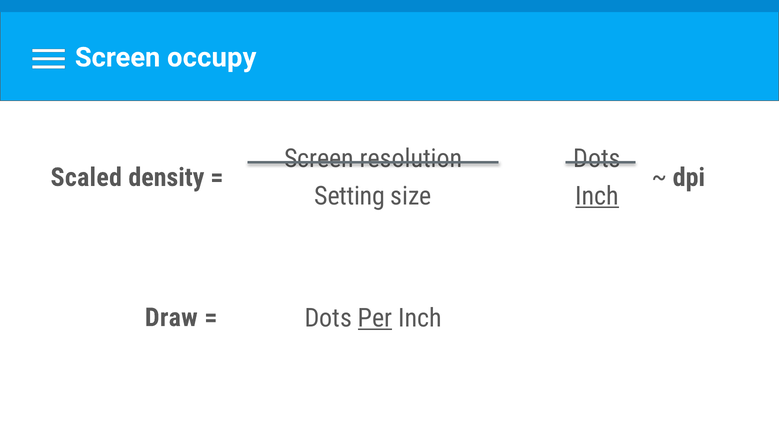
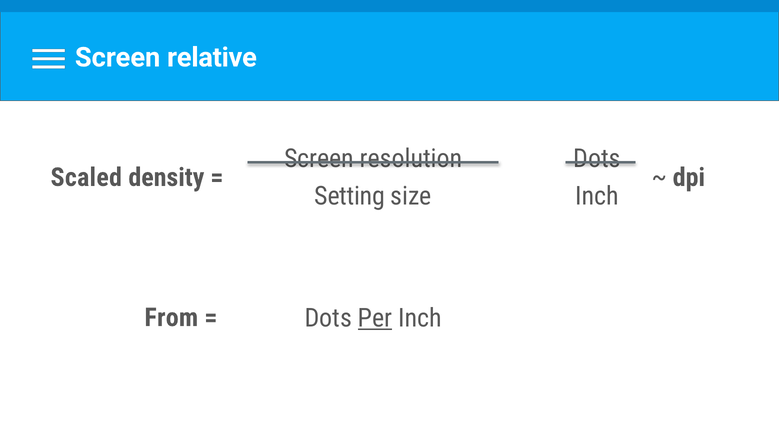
occupy: occupy -> relative
Inch at (597, 196) underline: present -> none
Draw: Draw -> From
